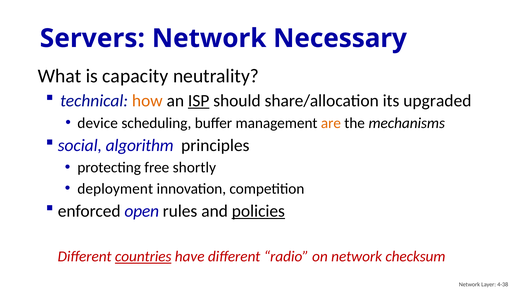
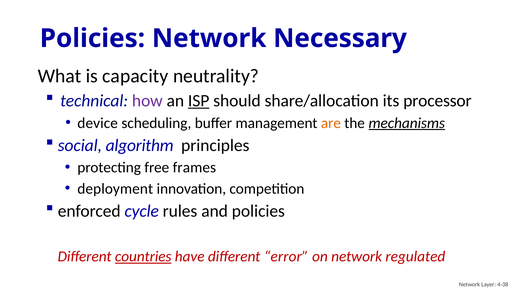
Servers at (92, 38): Servers -> Policies
how colour: orange -> purple
upgraded: upgraded -> processor
mechanisms underline: none -> present
shortly: shortly -> frames
open: open -> cycle
policies at (258, 211) underline: present -> none
radio: radio -> error
checksum: checksum -> regulated
